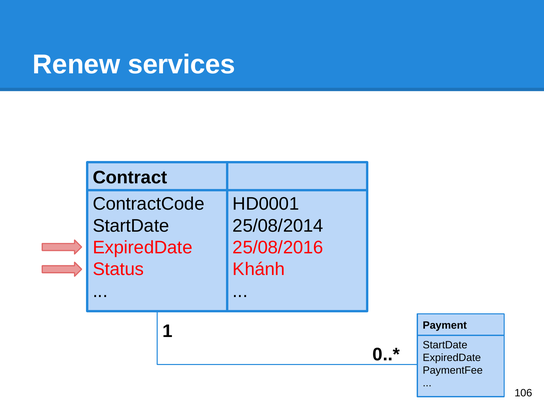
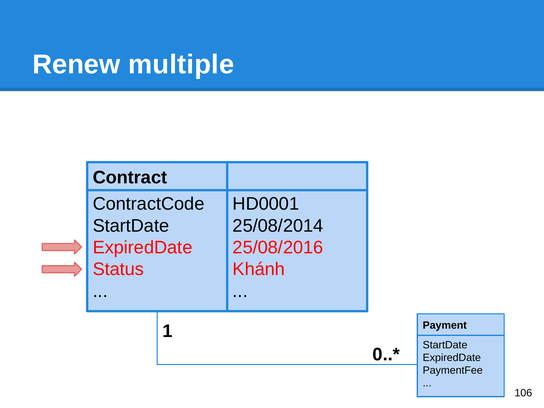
services: services -> multiple
